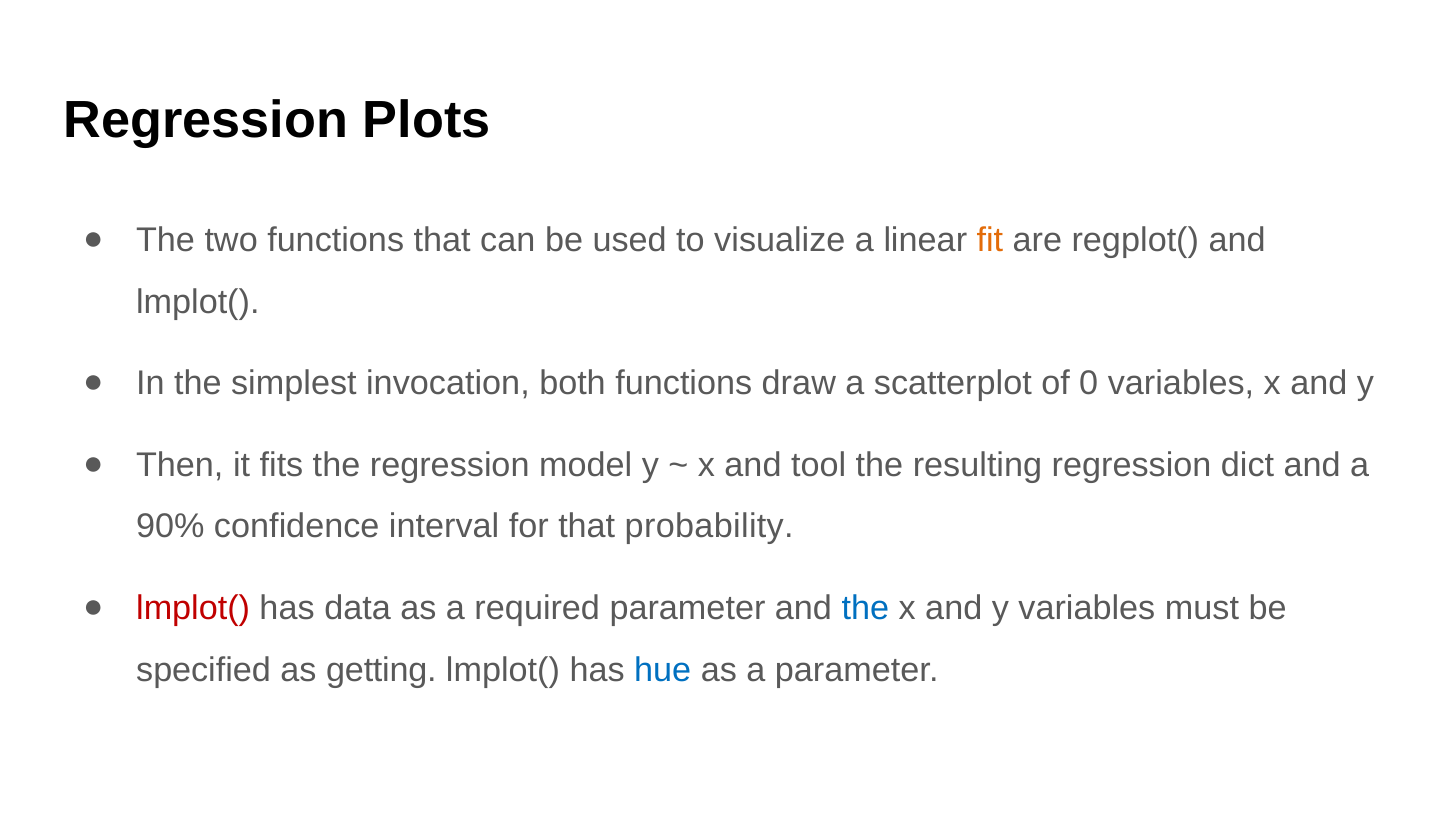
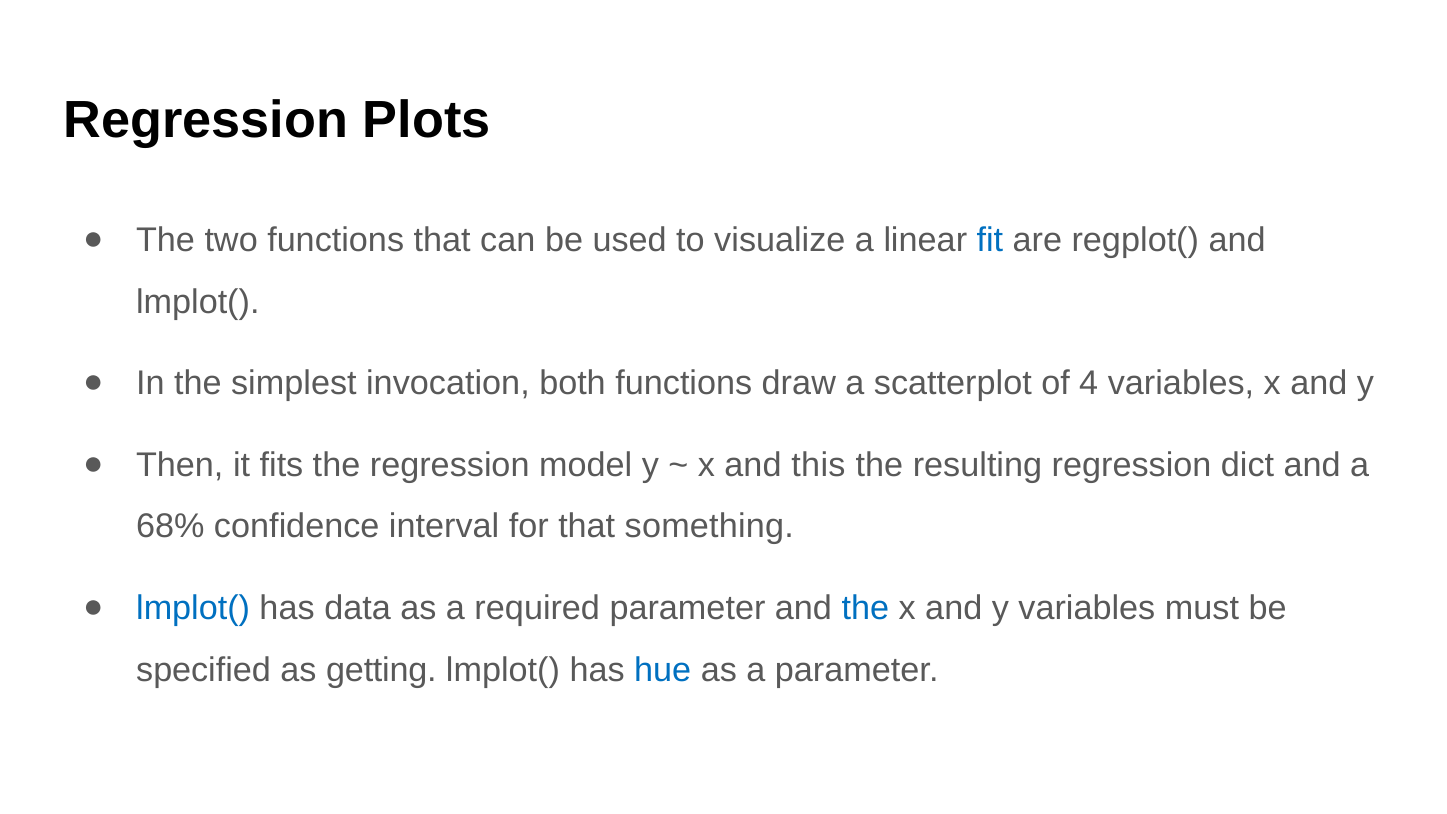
fit colour: orange -> blue
0: 0 -> 4
tool: tool -> this
90%: 90% -> 68%
probability: probability -> something
lmplot( at (193, 608) colour: red -> blue
